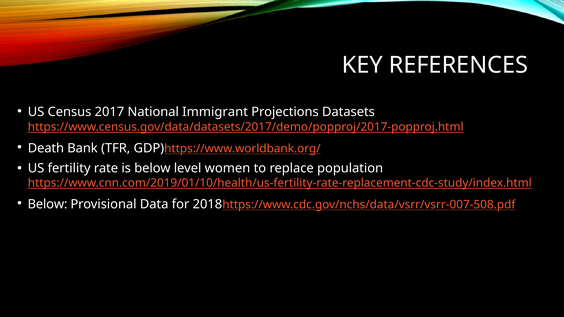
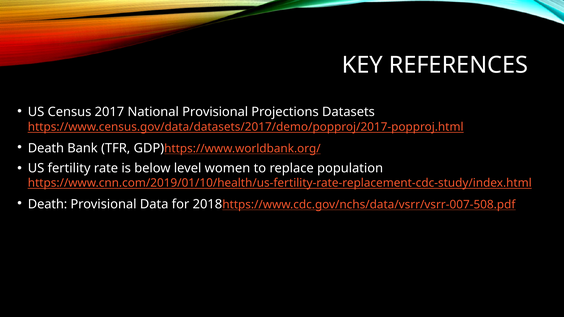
National Immigrant: Immigrant -> Provisional
Below at (48, 204): Below -> Death
